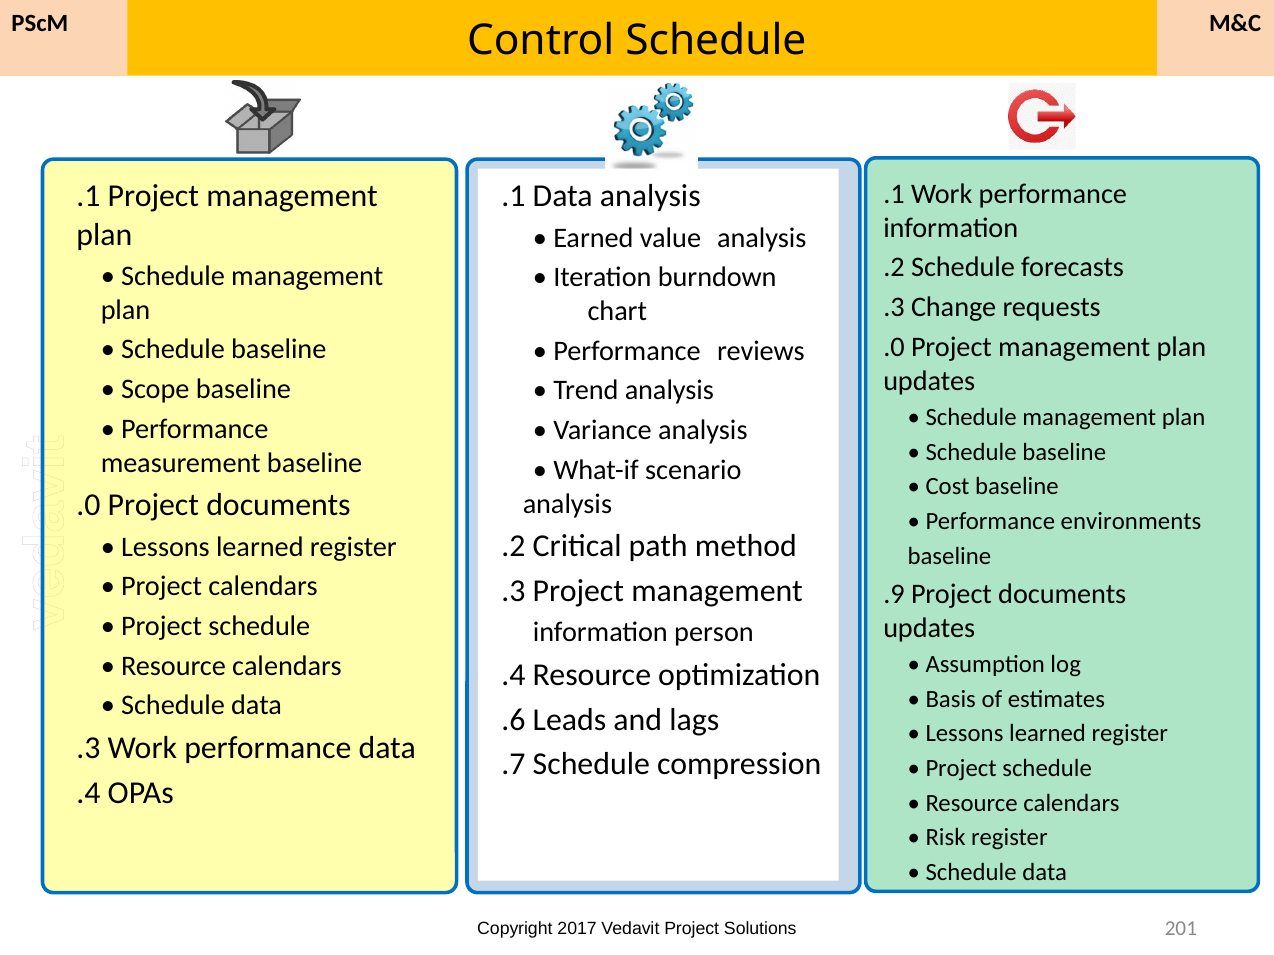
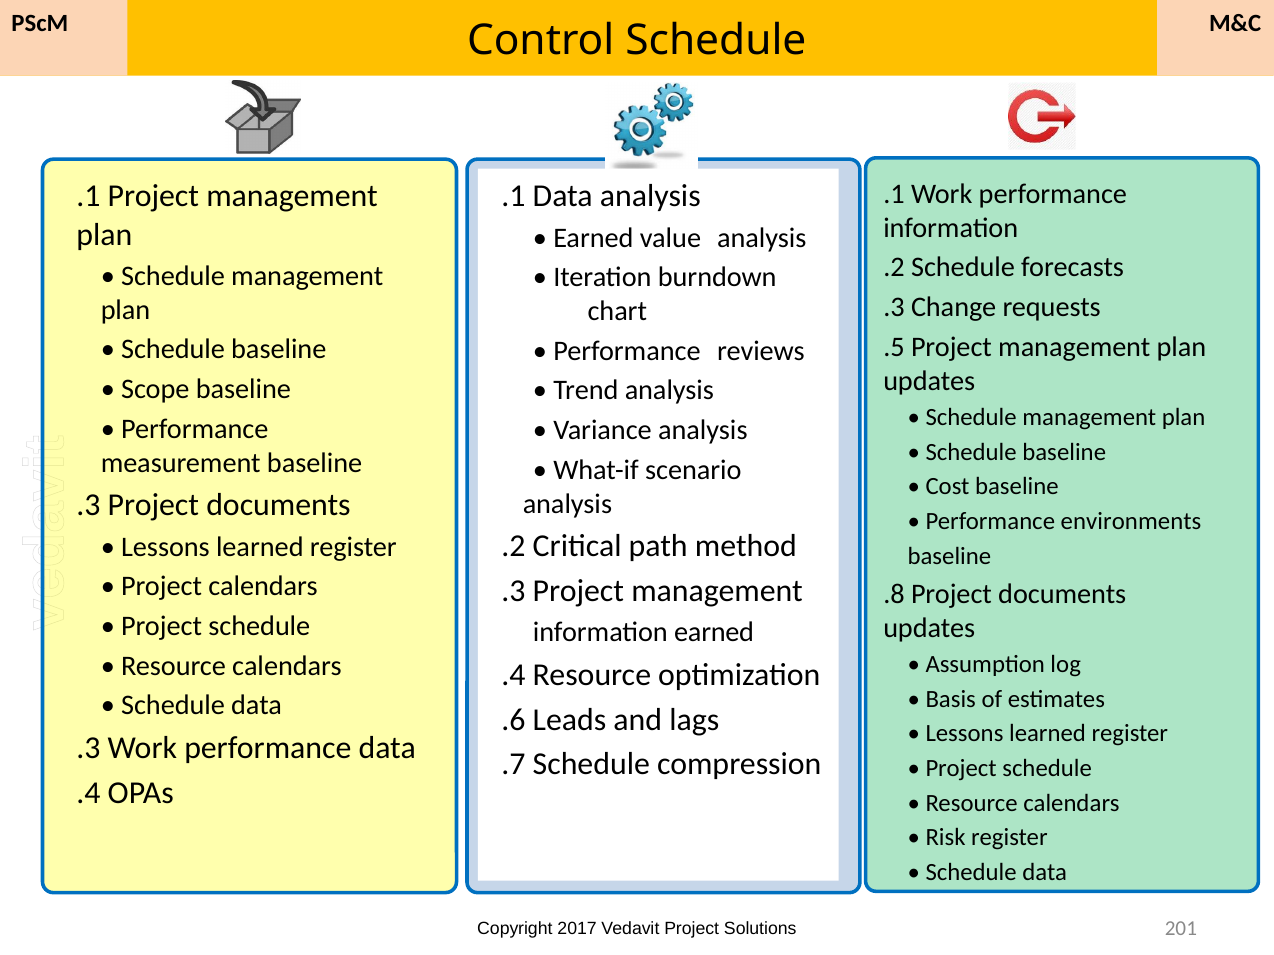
.0 at (894, 347): .0 -> .5
.0 at (88, 506): .0 -> .3
.9: .9 -> .8
information person: person -> earned
